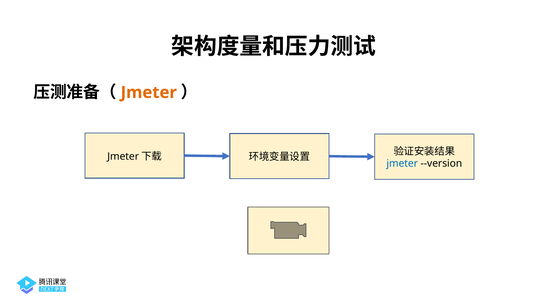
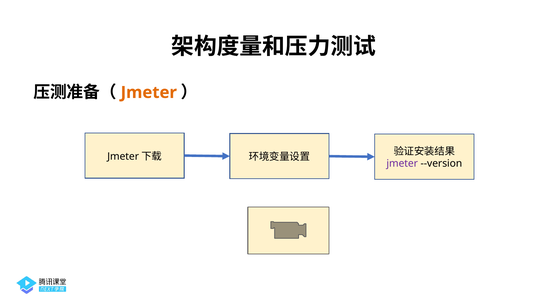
jmeter at (402, 164) colour: blue -> purple
